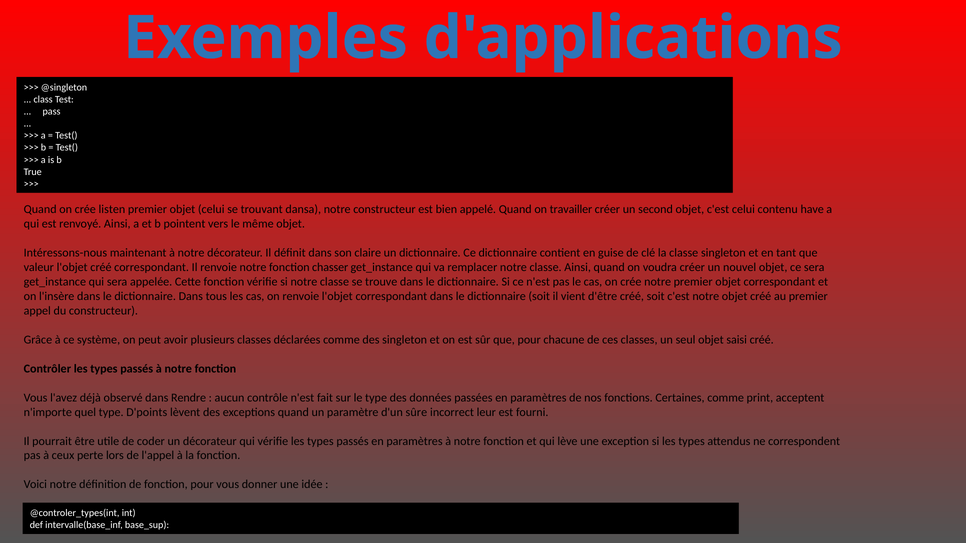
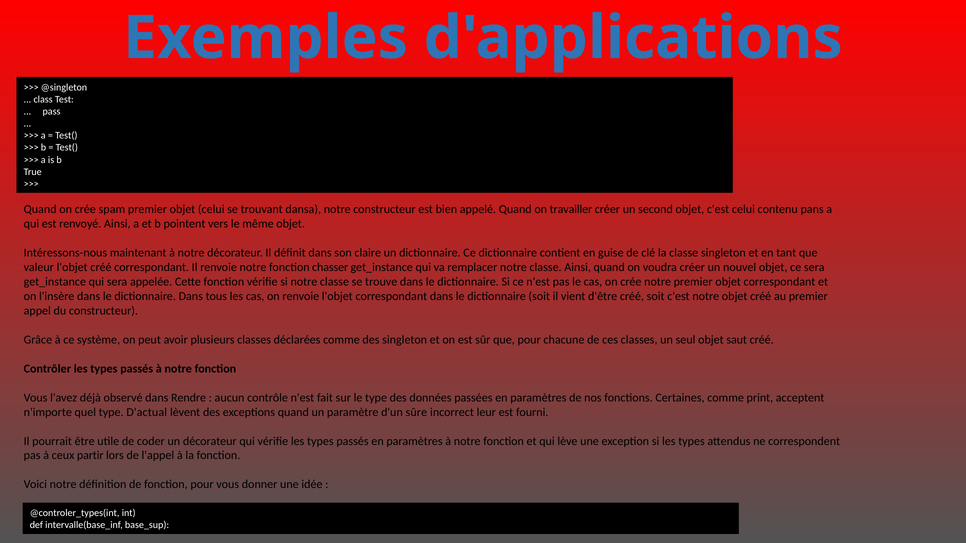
listen: listen -> spam
have: have -> pans
saisi: saisi -> saut
D'points: D'points -> D'actual
perte: perte -> partir
